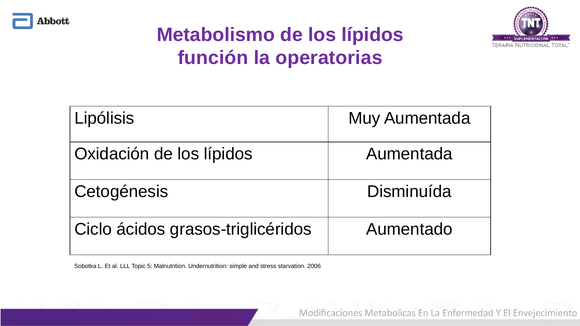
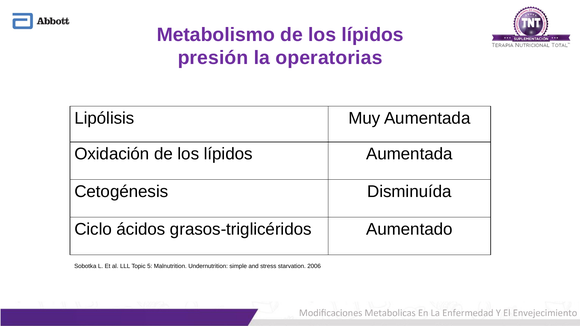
función: función -> presión
